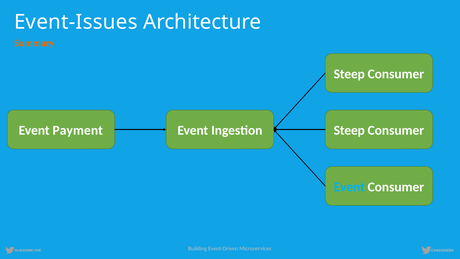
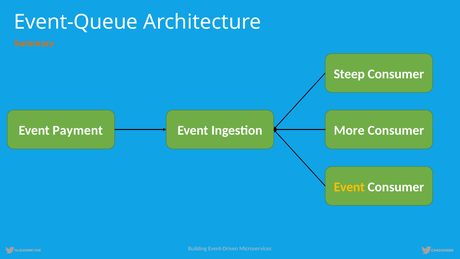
Event-Issues: Event-Issues -> Event-Queue
Steep at (349, 130): Steep -> More
Event at (349, 187) colour: light blue -> yellow
